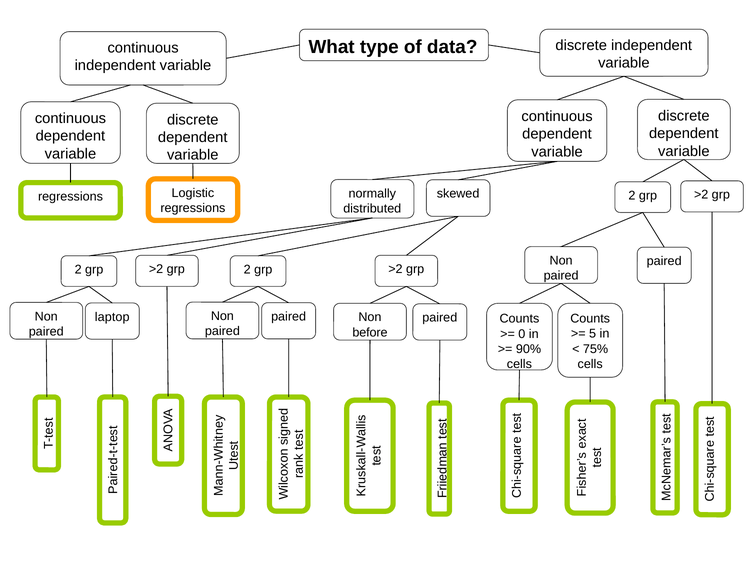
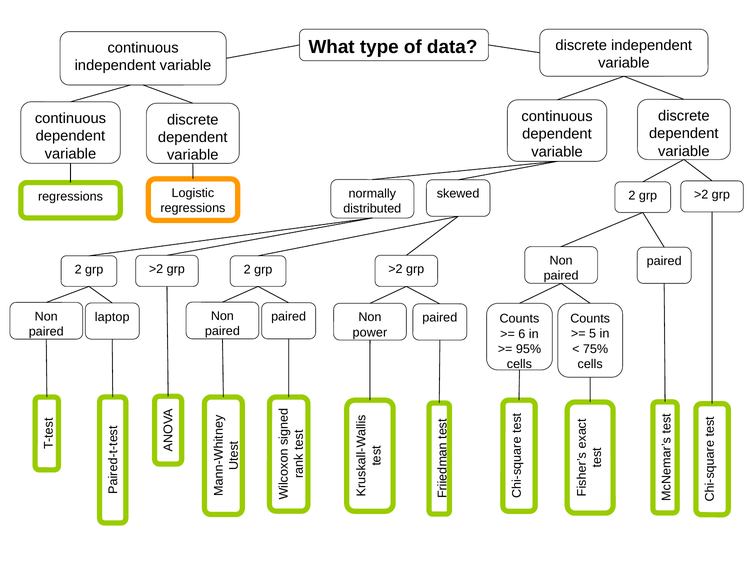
before: before -> power
0: 0 -> 6
90%: 90% -> 95%
